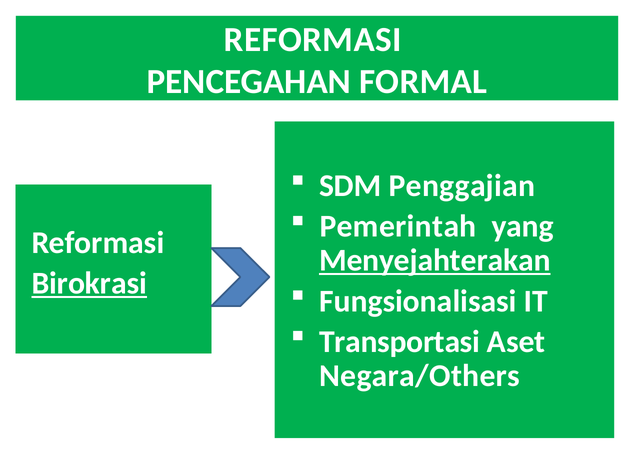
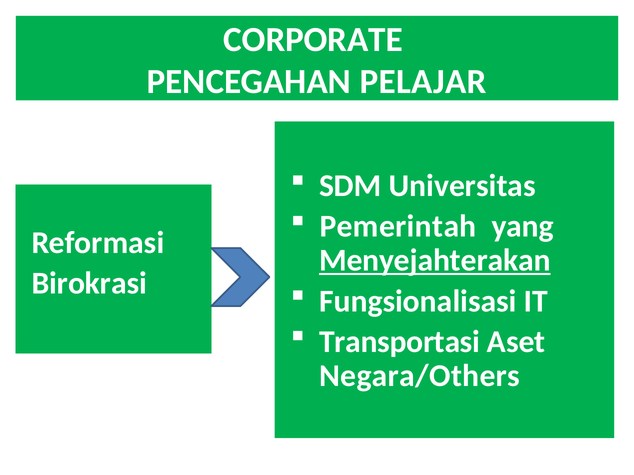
REFORMASI at (313, 39): REFORMASI -> CORPORATE
FORMAL: FORMAL -> PELAJAR
Penggajian: Penggajian -> Universitas
Birokrasi underline: present -> none
